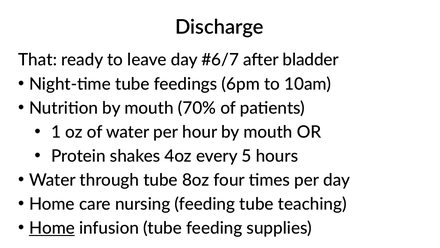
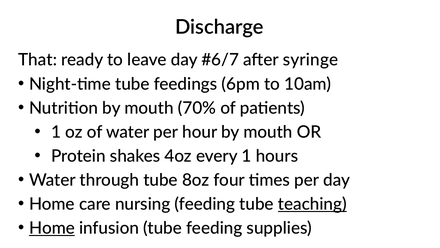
bladder: bladder -> syringe
every 5: 5 -> 1
teaching underline: none -> present
